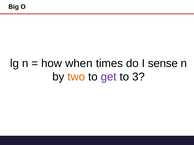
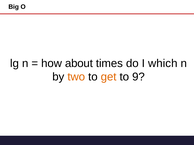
when: when -> about
sense: sense -> which
get colour: purple -> orange
3: 3 -> 9
